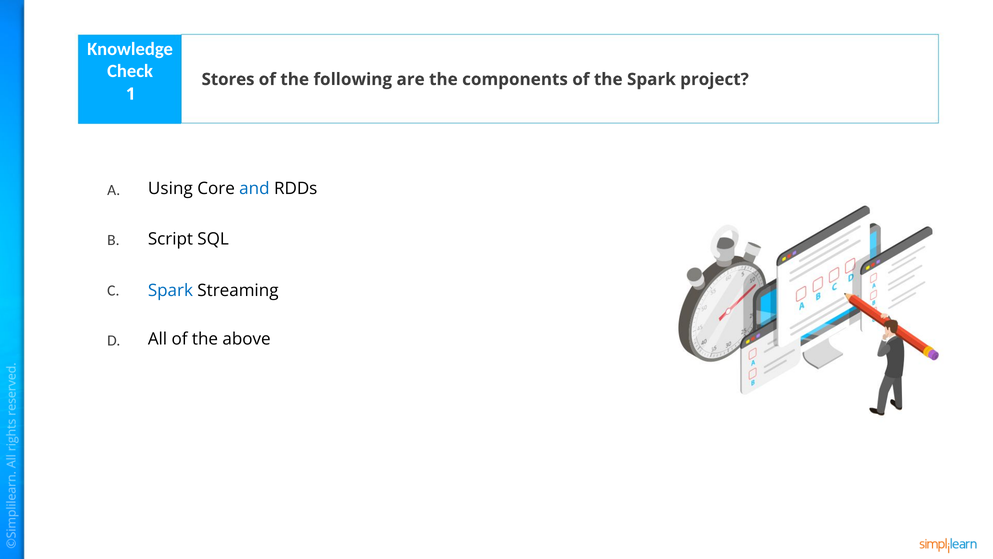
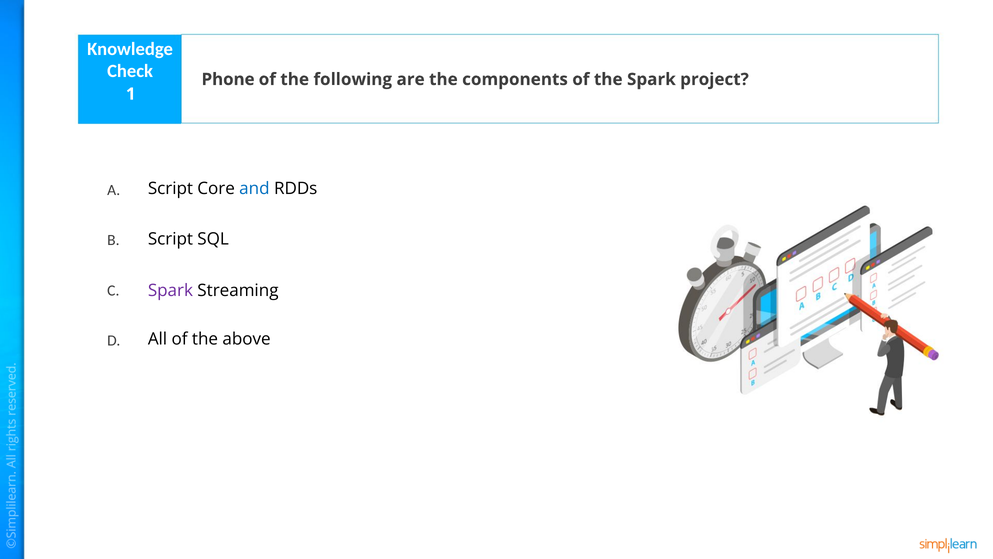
Stores: Stores -> Phone
Using at (170, 189): Using -> Script
Spark at (170, 291) colour: blue -> purple
